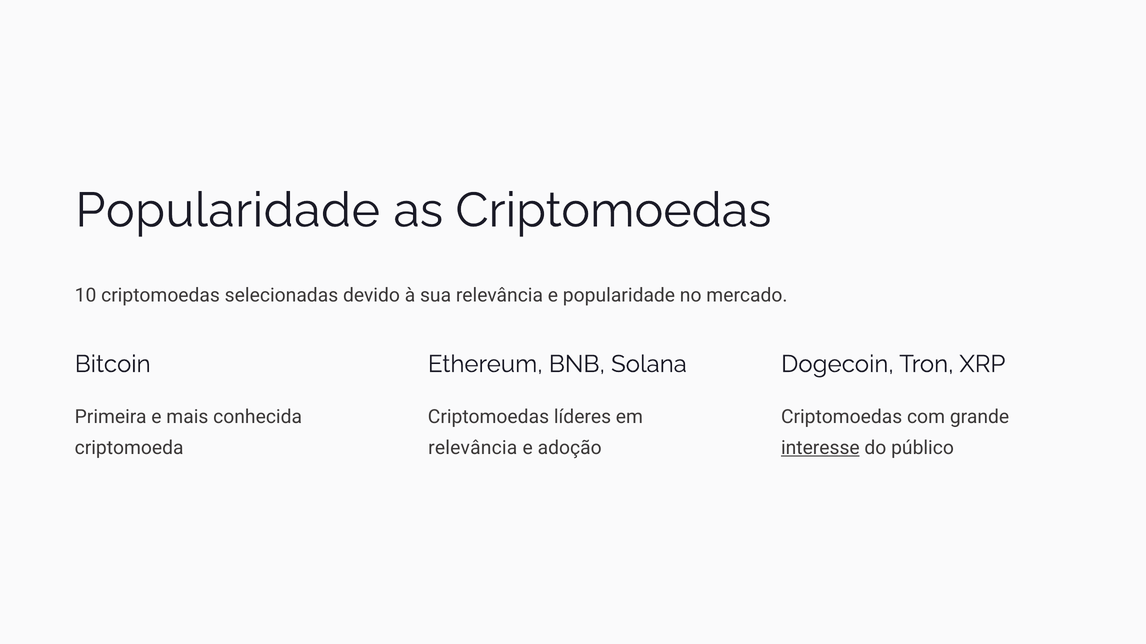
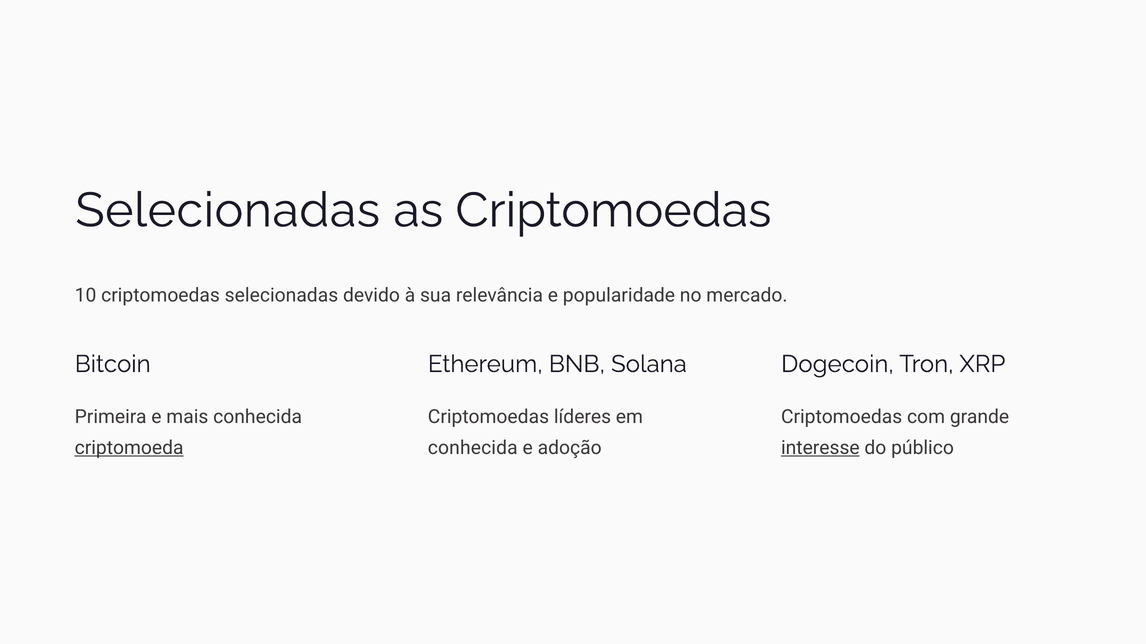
Popularidade at (228, 211): Popularidade -> Selecionadas
criptomoeda underline: none -> present
relevância at (473, 448): relevância -> conhecida
